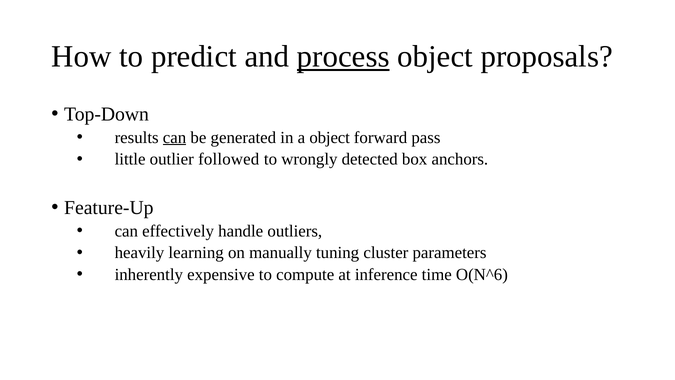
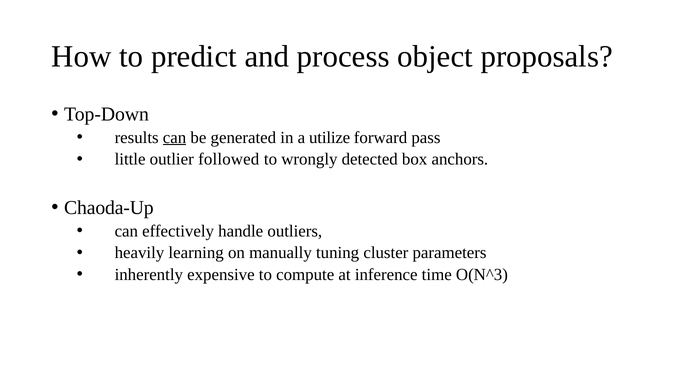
process underline: present -> none
a object: object -> utilize
Feature-Up: Feature-Up -> Chaoda-Up
O(N^6: O(N^6 -> O(N^3
